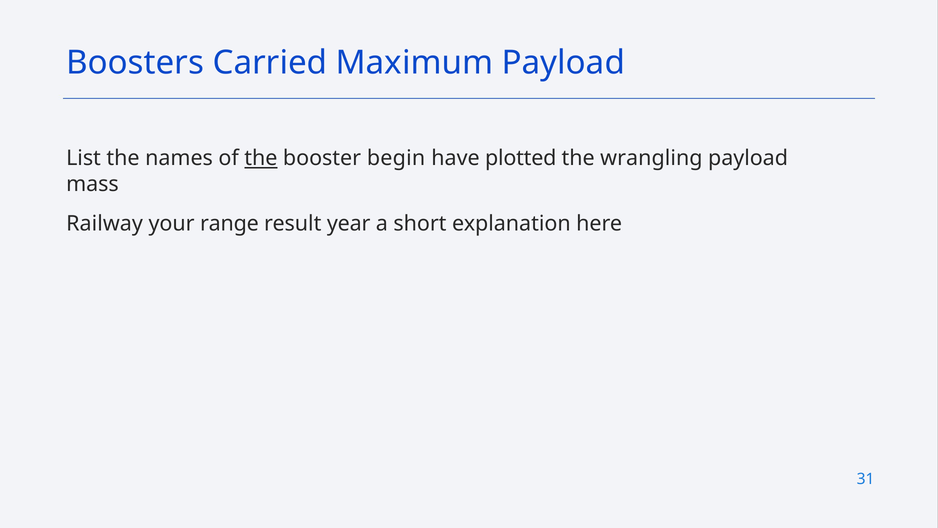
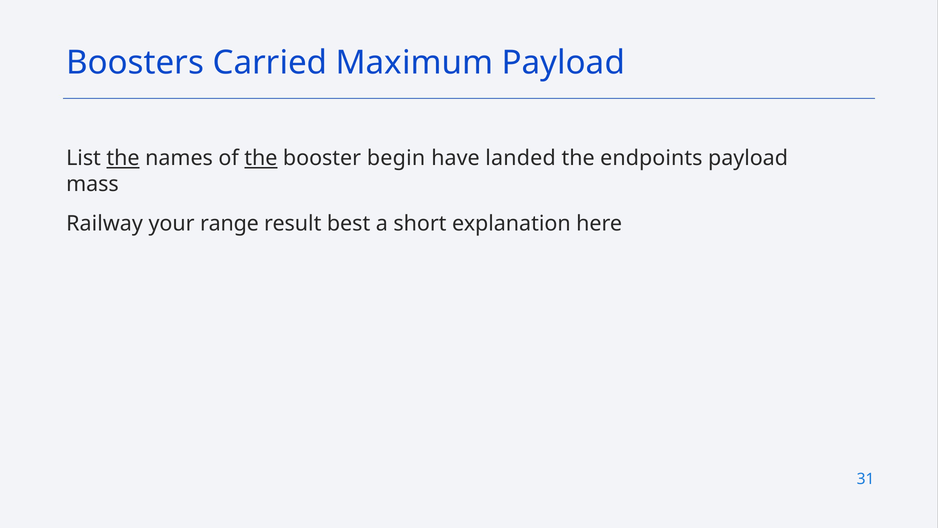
the at (123, 158) underline: none -> present
plotted: plotted -> landed
wrangling: wrangling -> endpoints
year: year -> best
